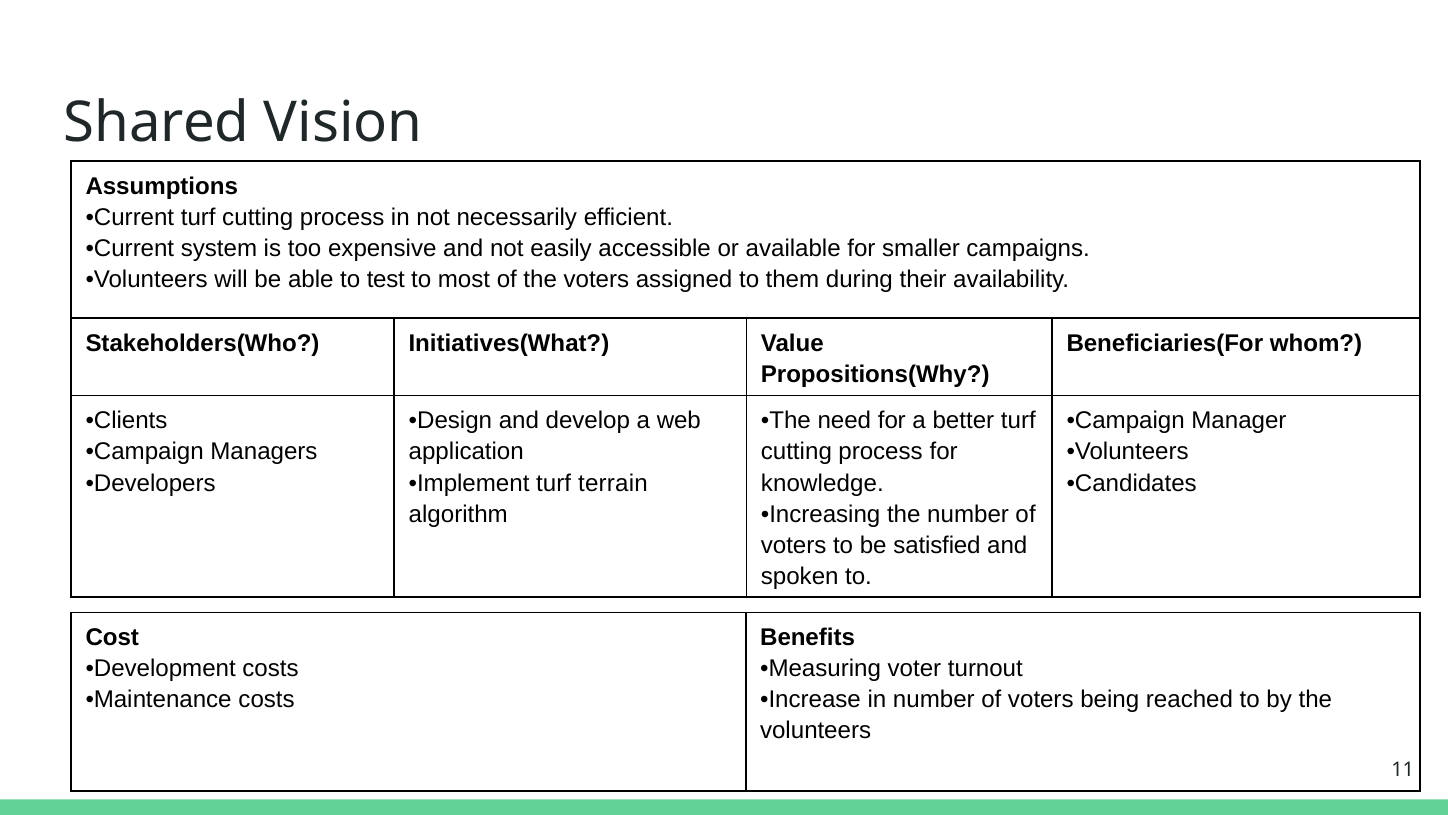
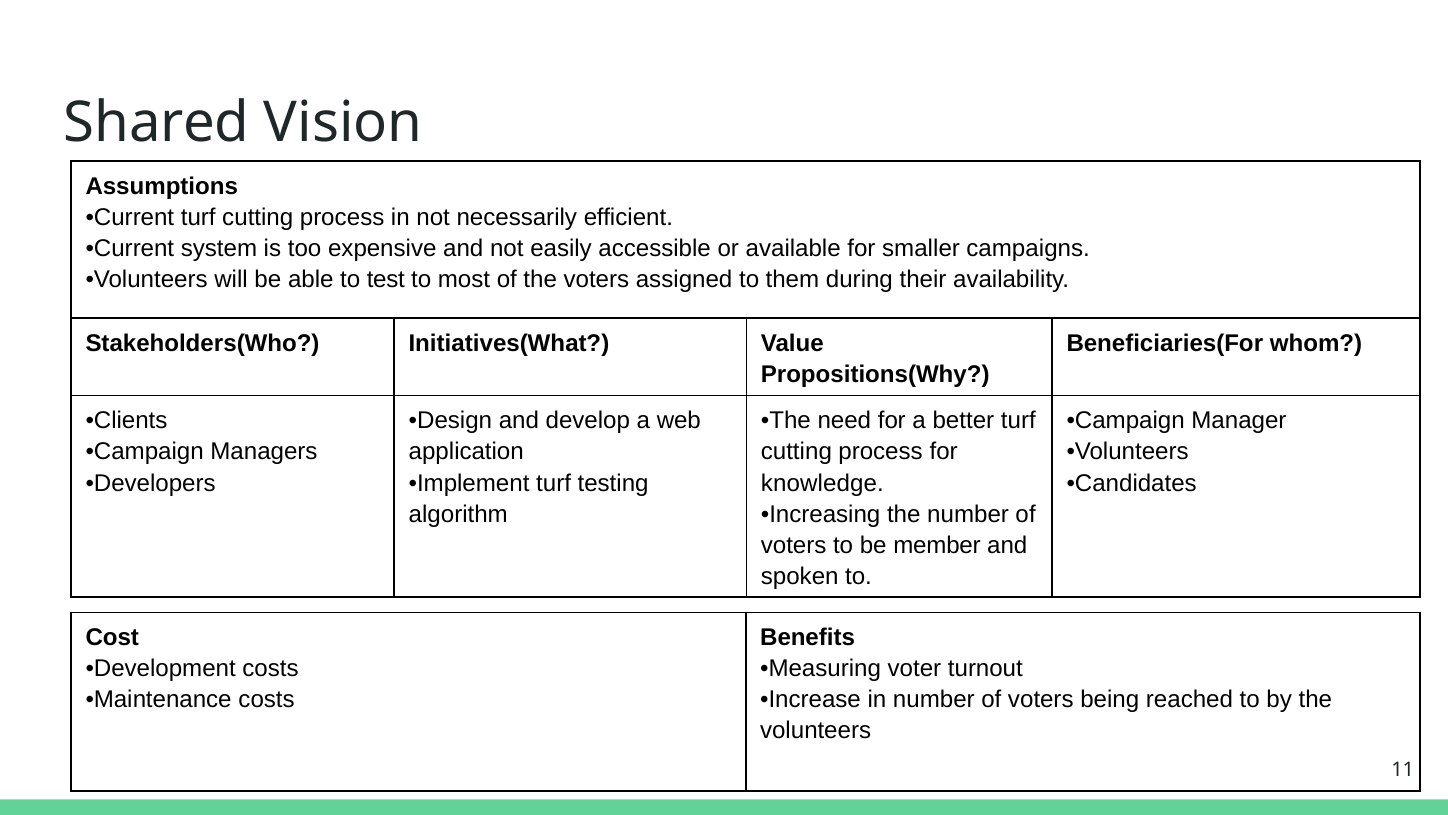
terrain: terrain -> testing
satisfied: satisfied -> member
